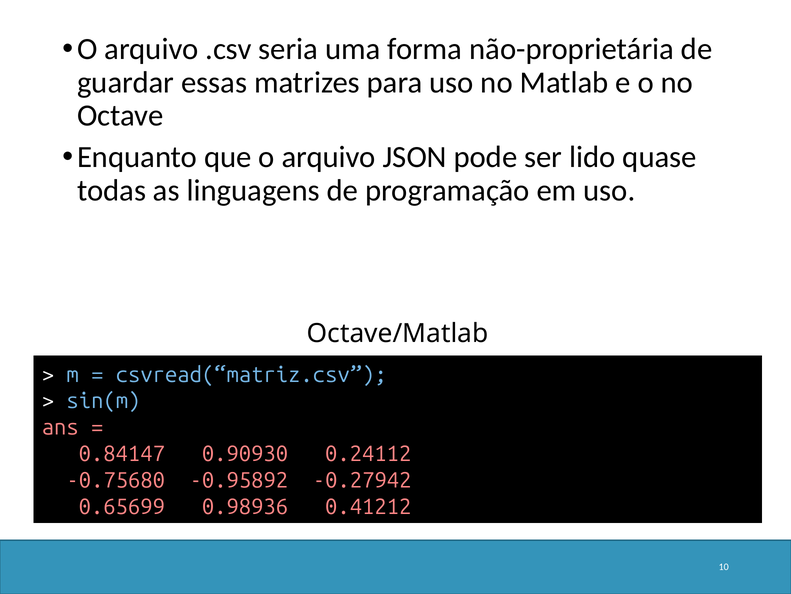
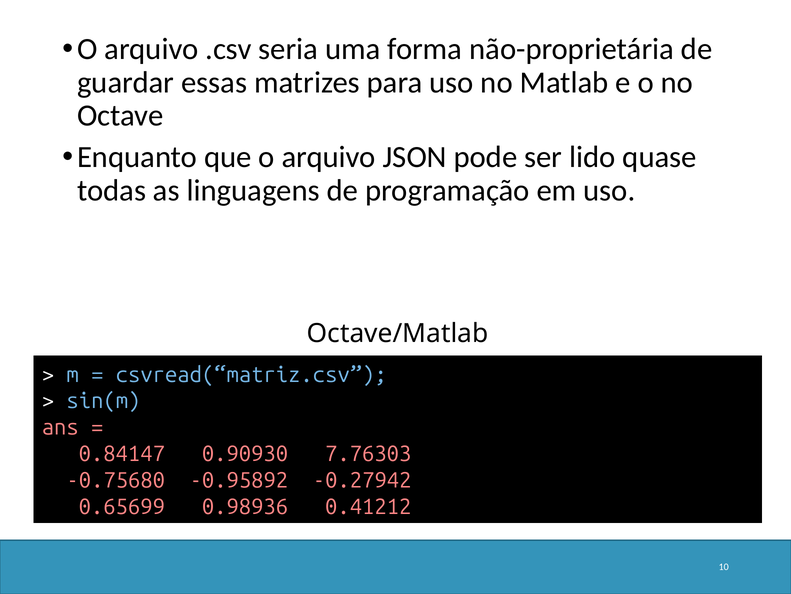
0.24112: 0.24112 -> 7.76303
